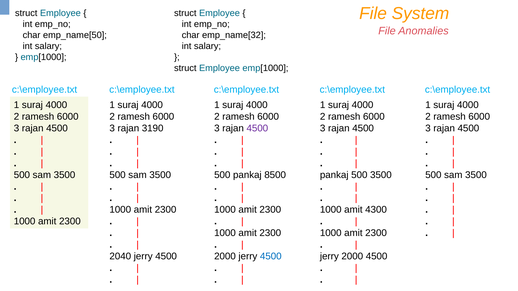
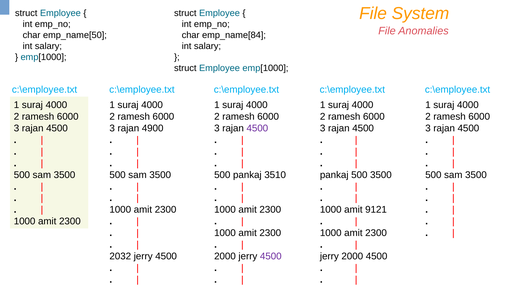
emp_name[32: emp_name[32 -> emp_name[84
3190: 3190 -> 4900
8500: 8500 -> 3510
4300: 4300 -> 9121
2040: 2040 -> 2032
4500 at (271, 257) colour: blue -> purple
